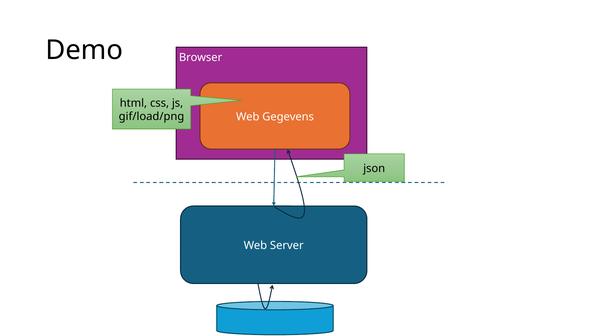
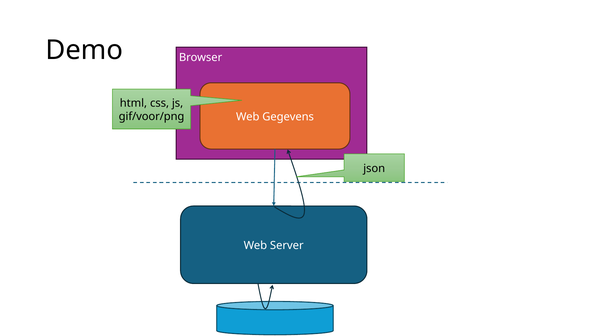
gif/load/png: gif/load/png -> gif/voor/png
